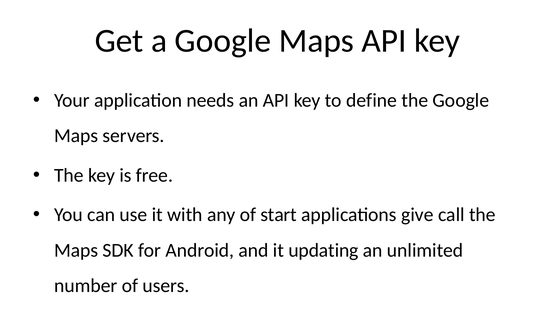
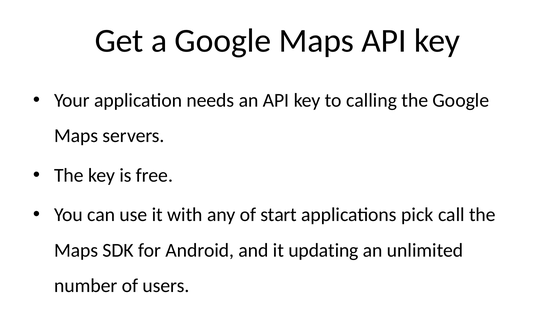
define: define -> calling
give: give -> pick
